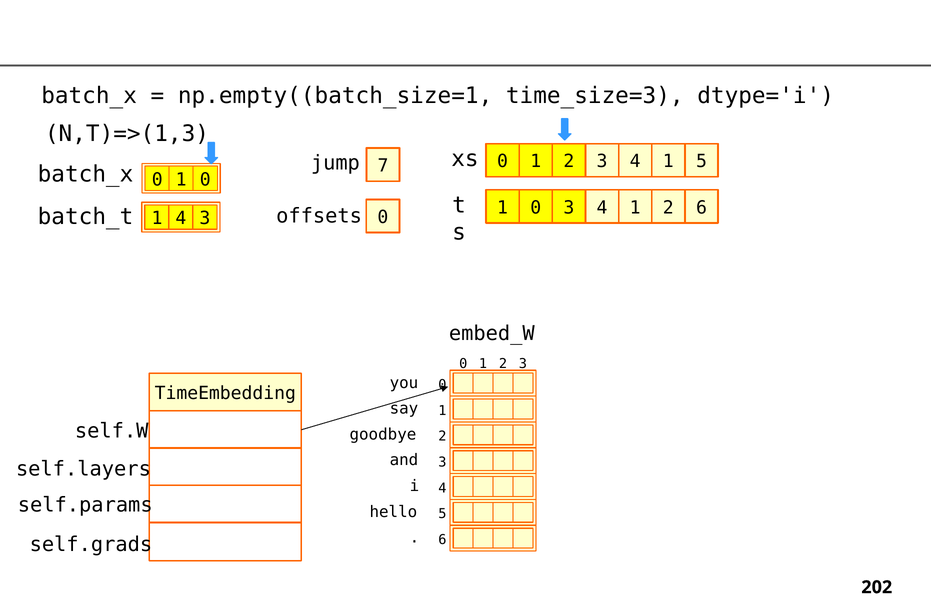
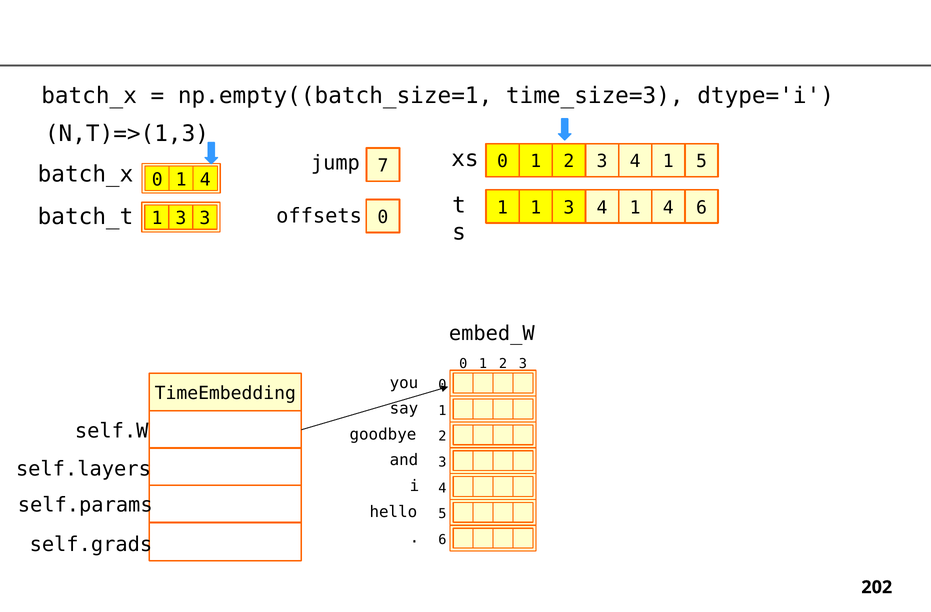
0 1 0: 0 -> 4
0 at (536, 208): 0 -> 1
4 1 2: 2 -> 4
4 at (181, 218): 4 -> 3
